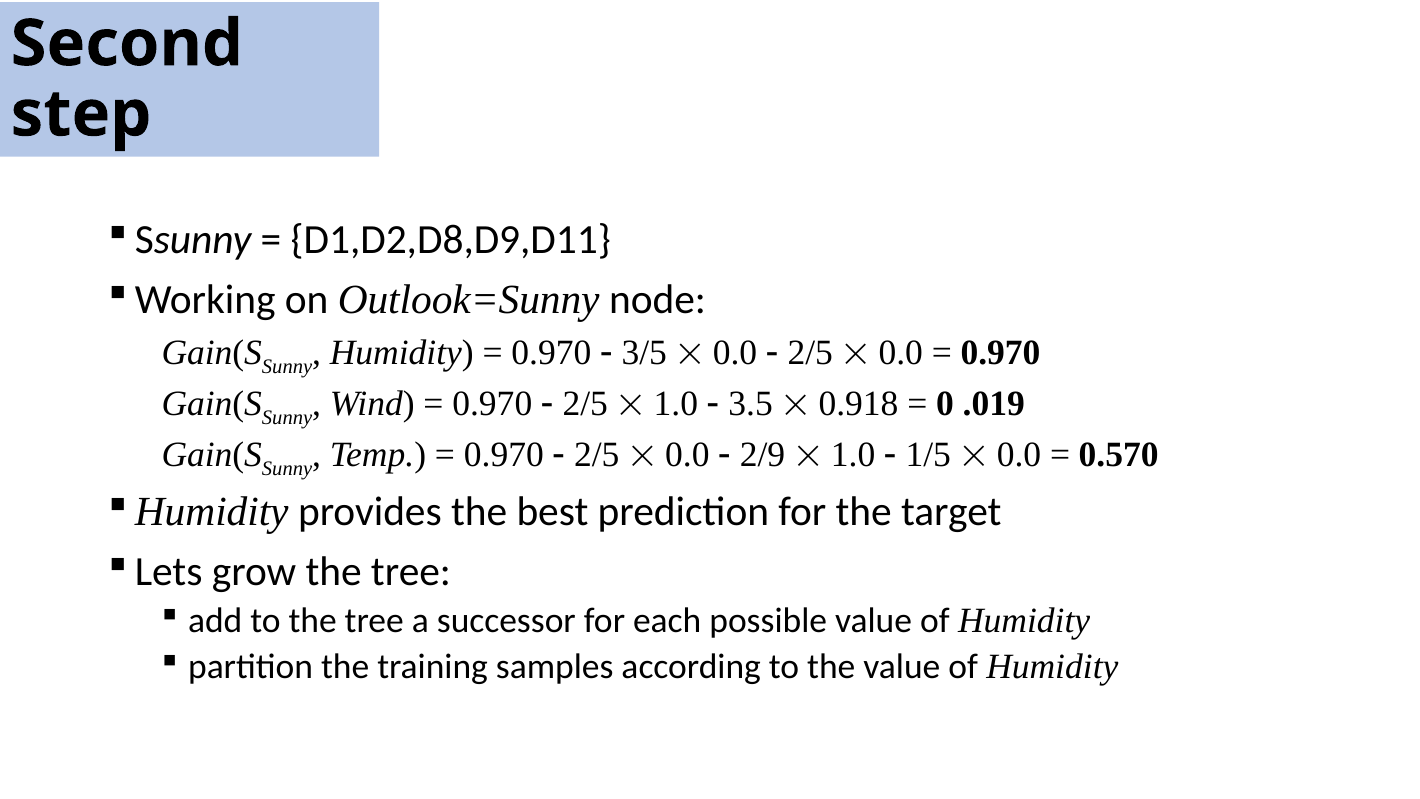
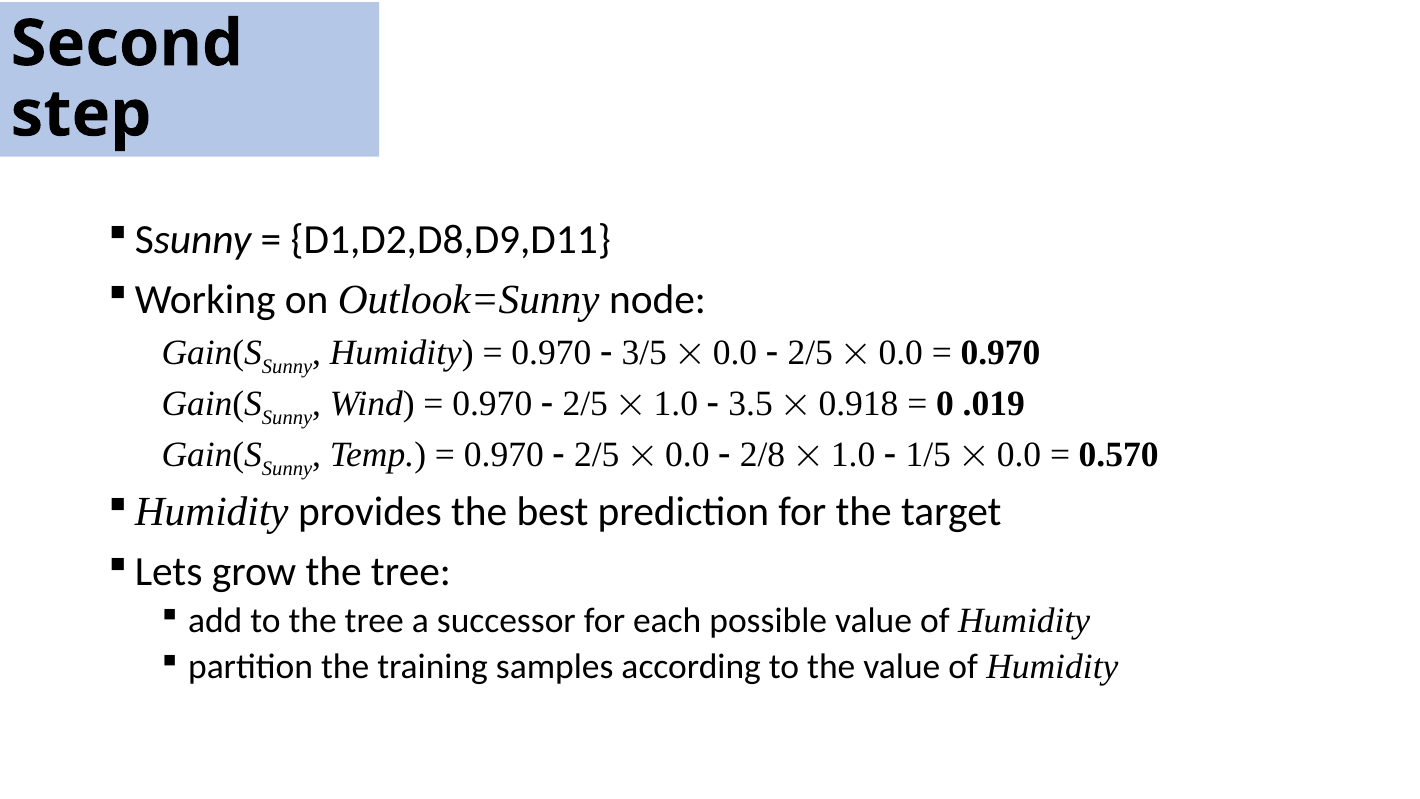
2/9: 2/9 -> 2/8
